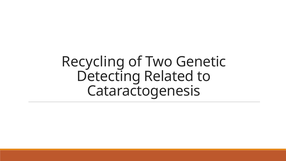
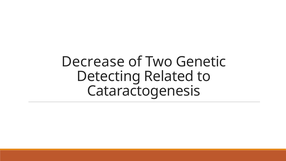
Recycling: Recycling -> Decrease
